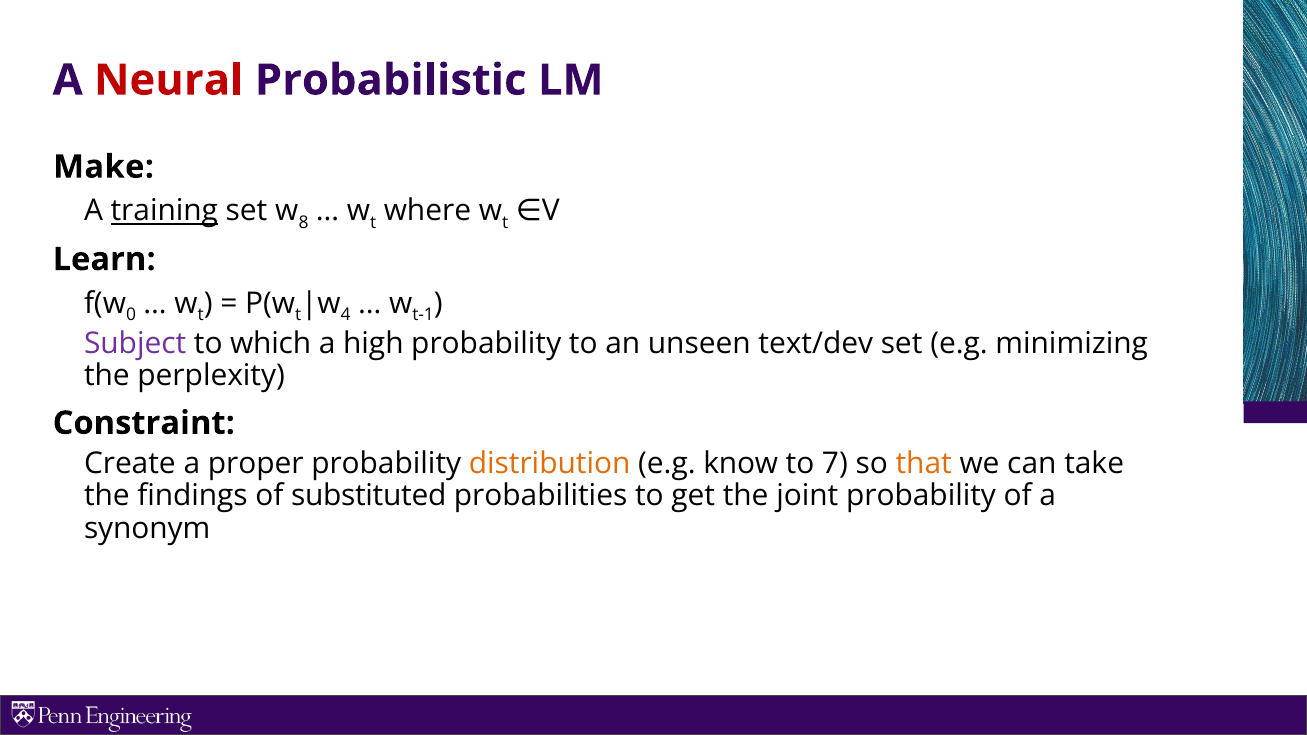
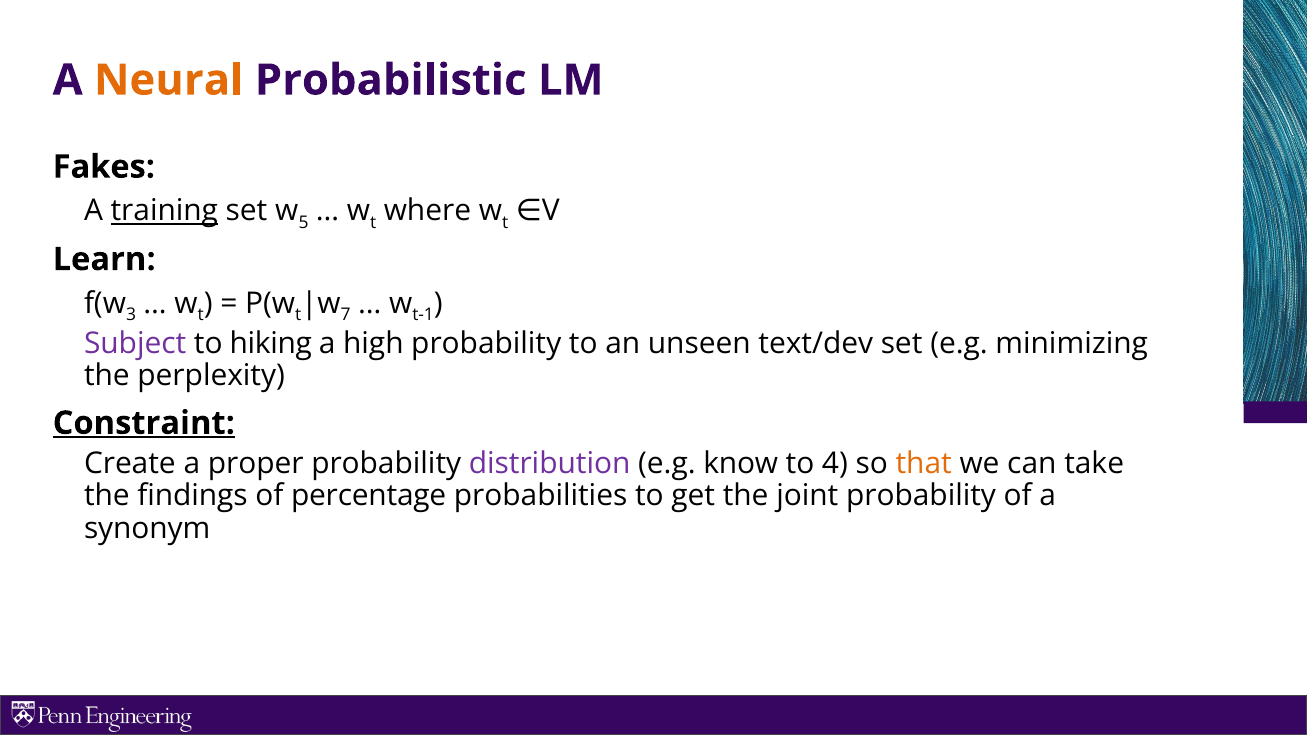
Neural colour: red -> orange
Make: Make -> Fakes
8: 8 -> 5
0: 0 -> 3
4: 4 -> 7
which: which -> hiking
Constraint underline: none -> present
distribution colour: orange -> purple
7: 7 -> 4
substituted: substituted -> percentage
